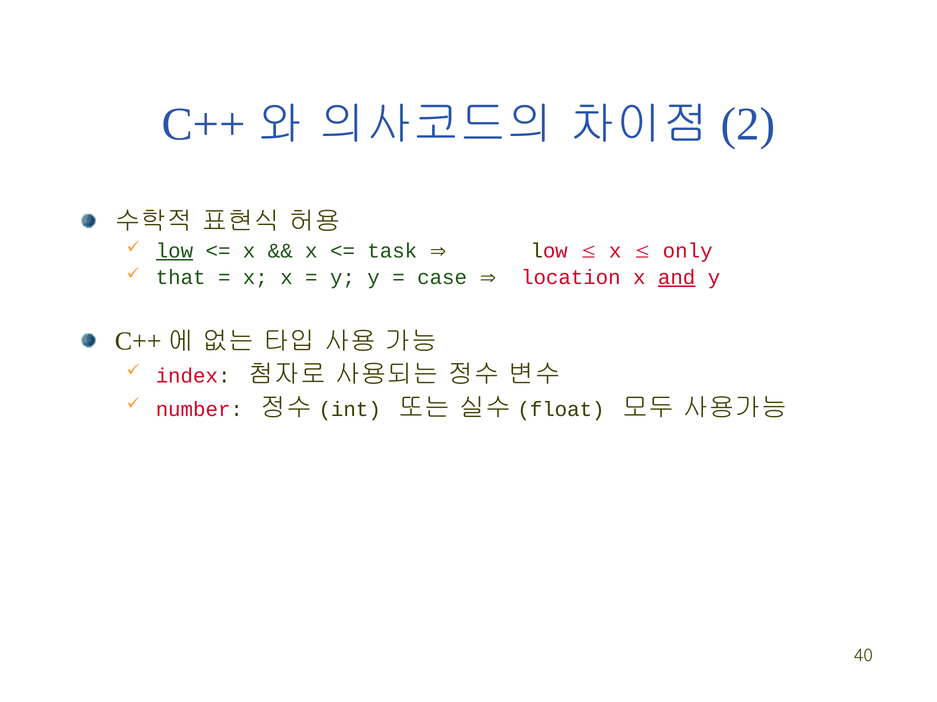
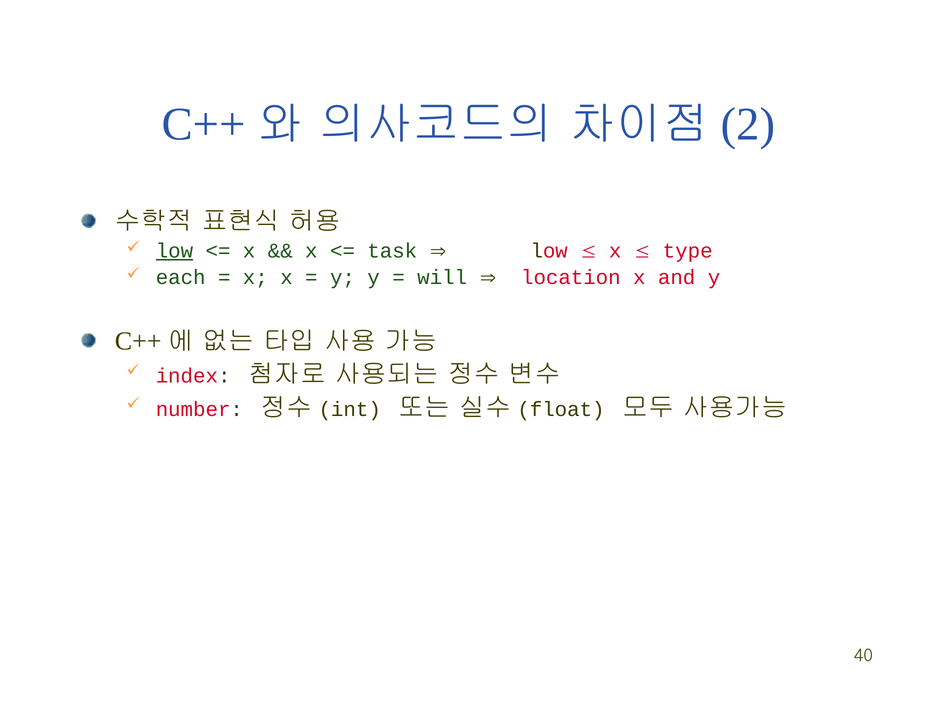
only: only -> type
that: that -> each
case: case -> will
and underline: present -> none
